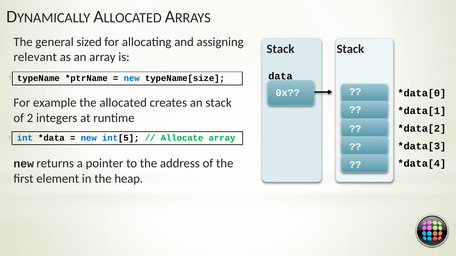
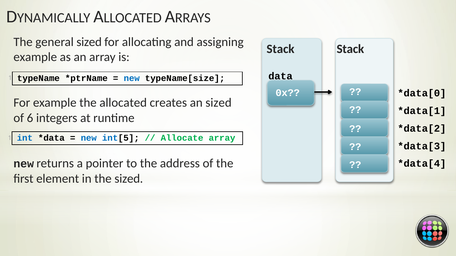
relevant at (35, 57): relevant -> example
an stack: stack -> sized
2: 2 -> 6
the heap: heap -> sized
